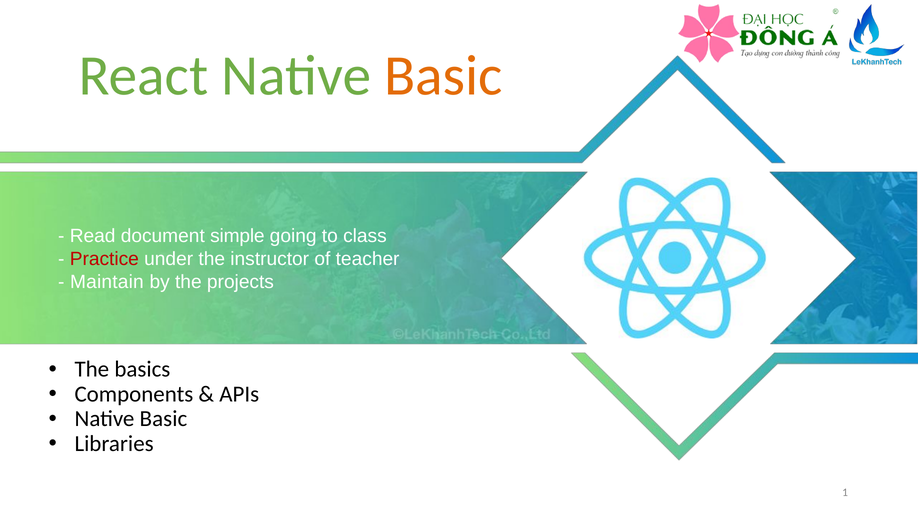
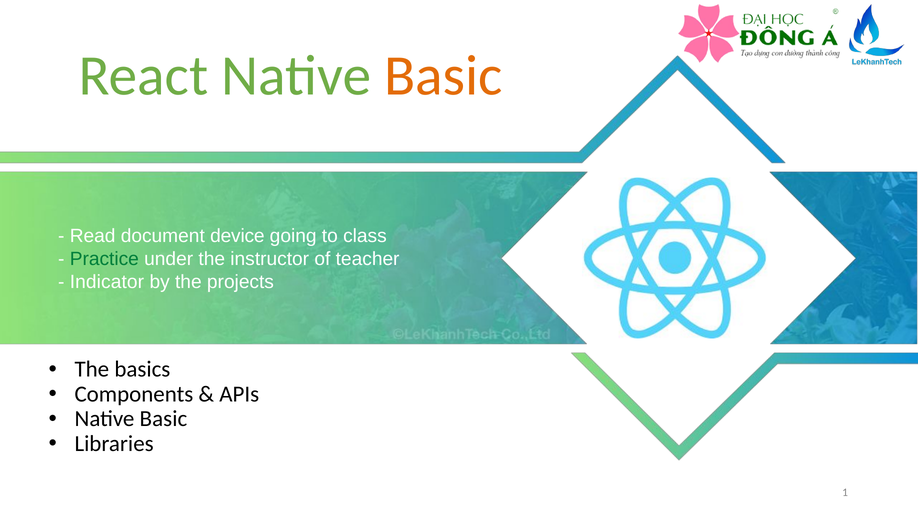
simple: simple -> device
Practice colour: red -> green
Maintain: Maintain -> Indicator
